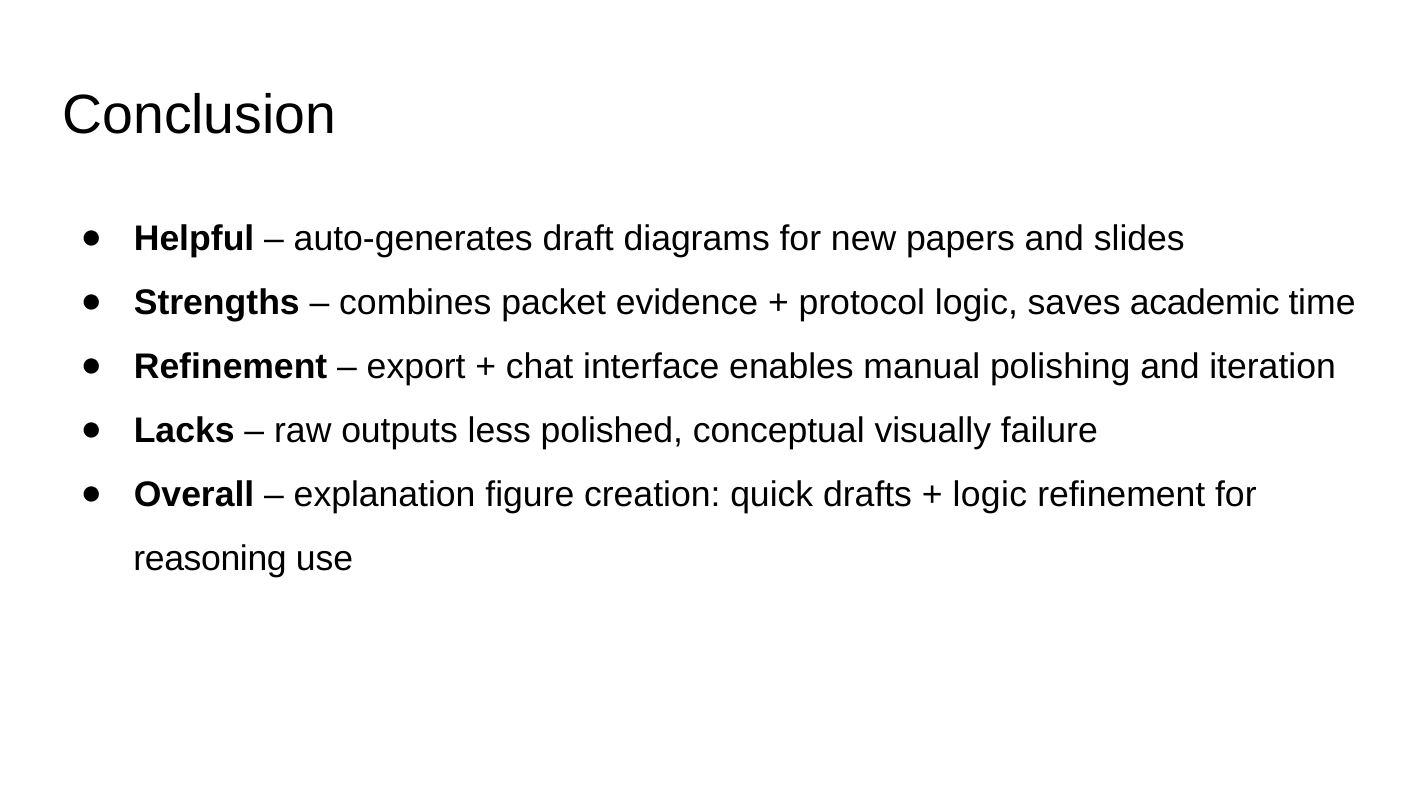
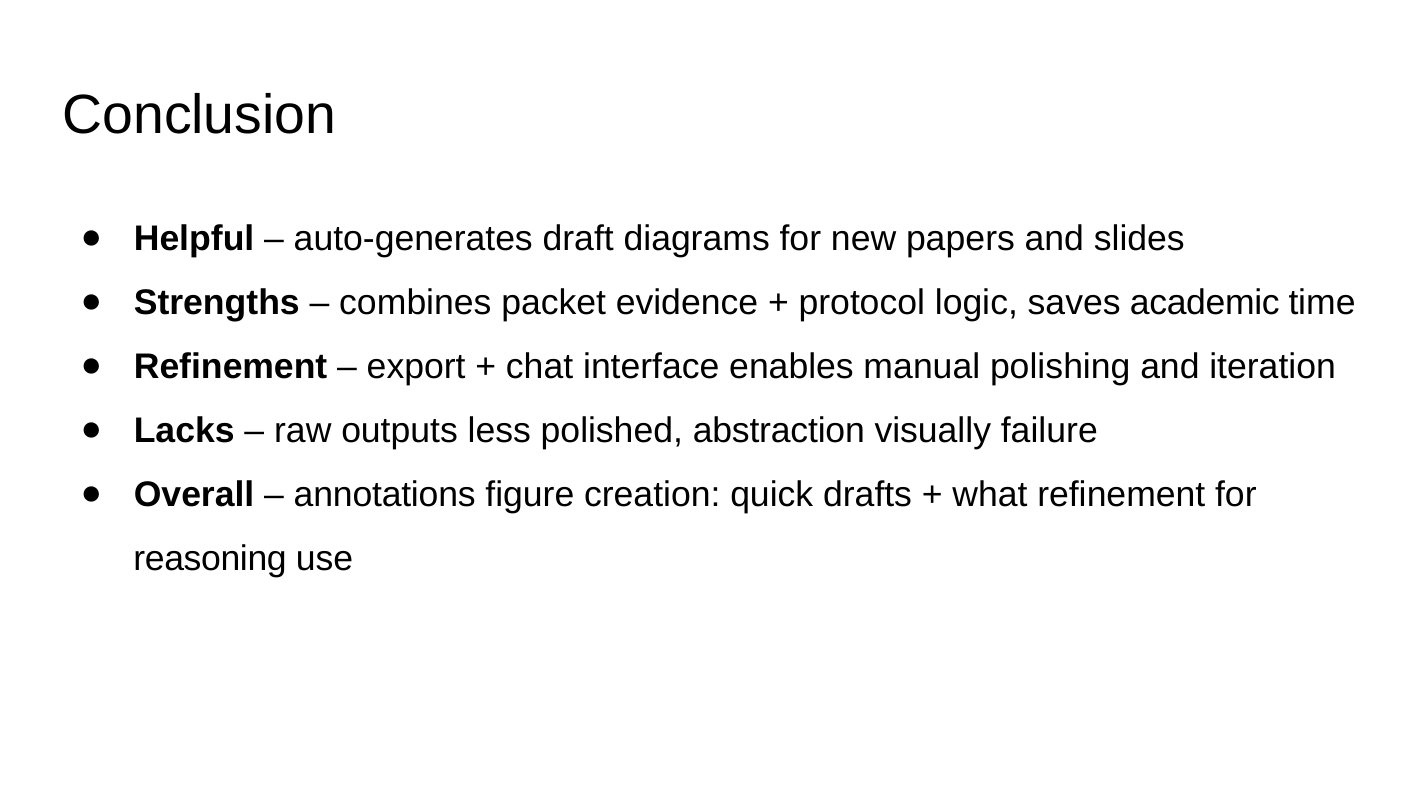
conceptual: conceptual -> abstraction
explanation: explanation -> annotations
logic at (990, 495): logic -> what
